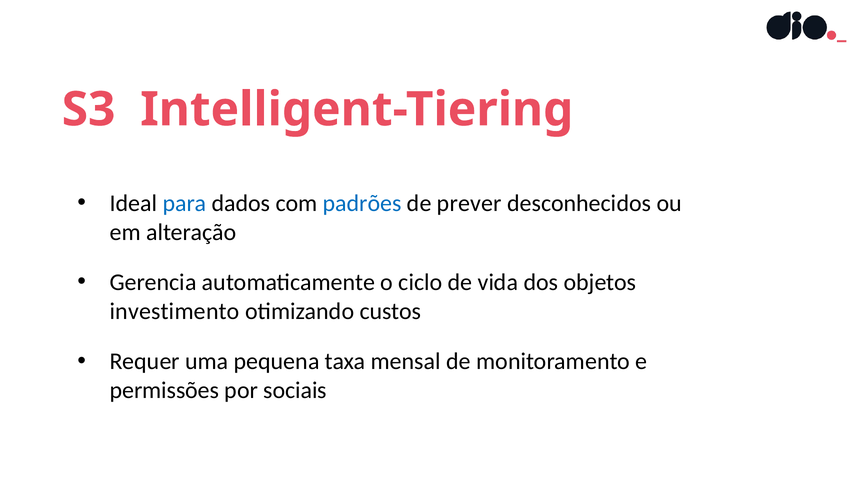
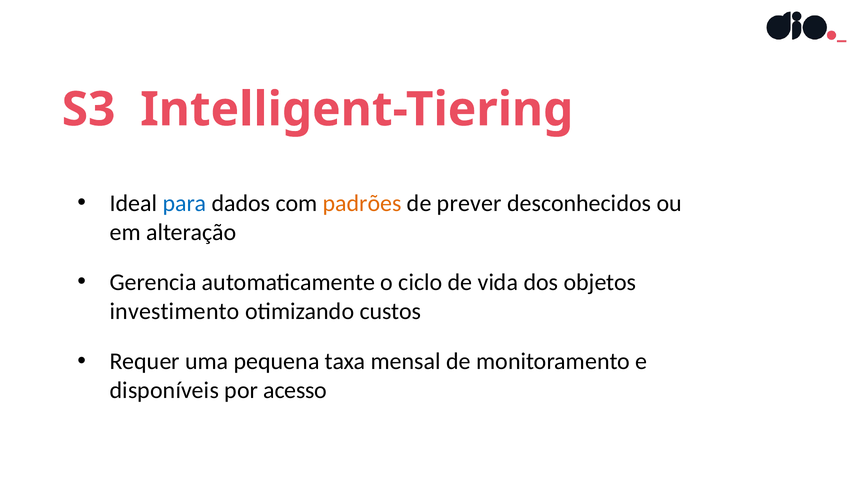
padrões colour: blue -> orange
permissões: permissões -> disponíveis
sociais: sociais -> acesso
